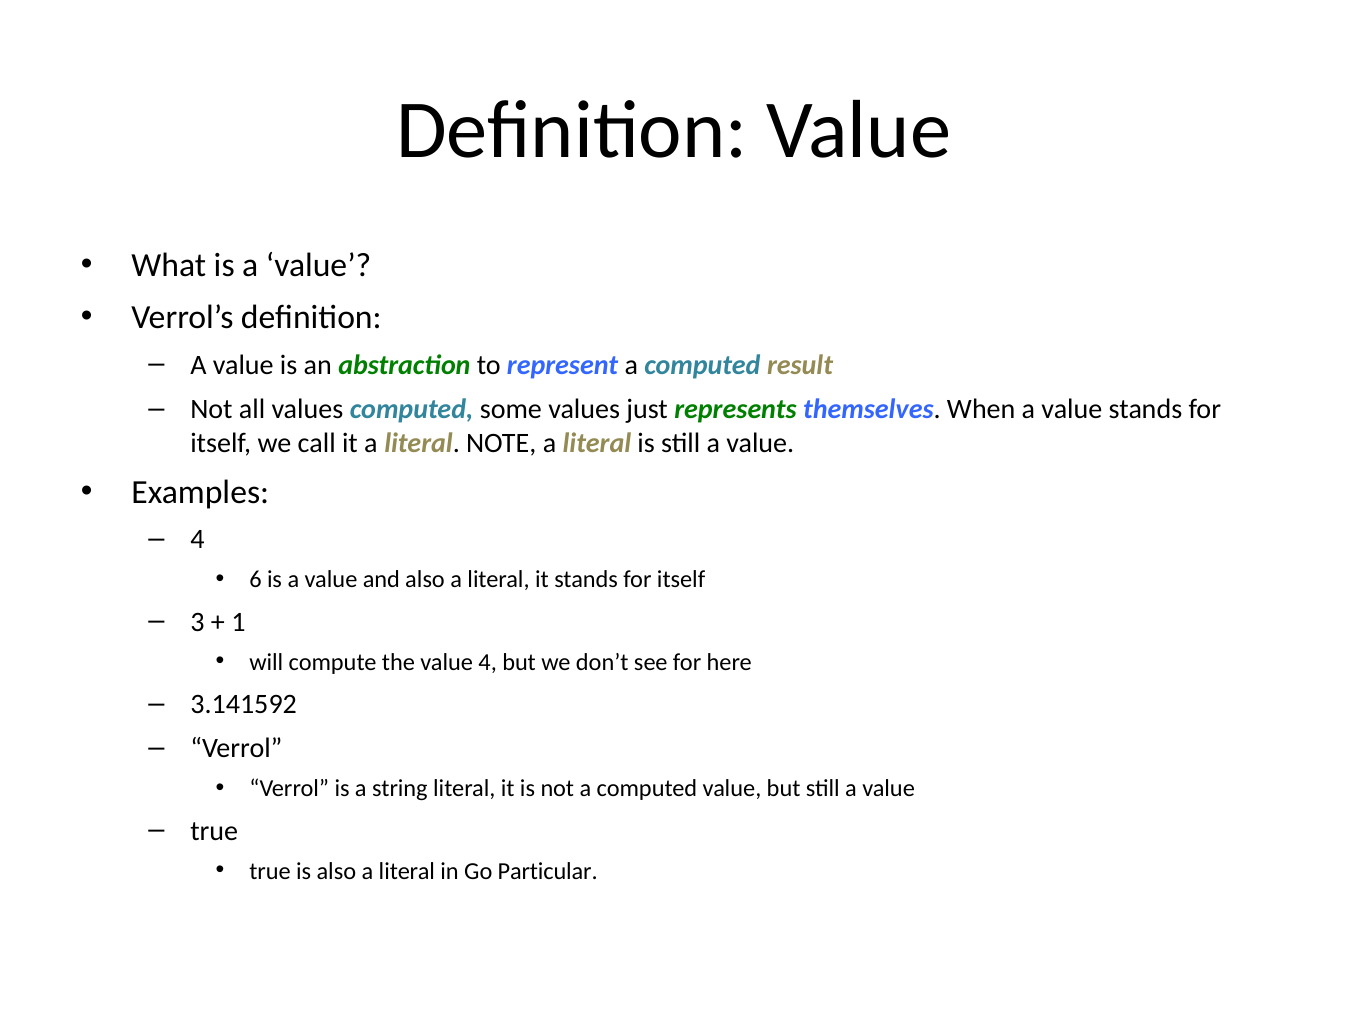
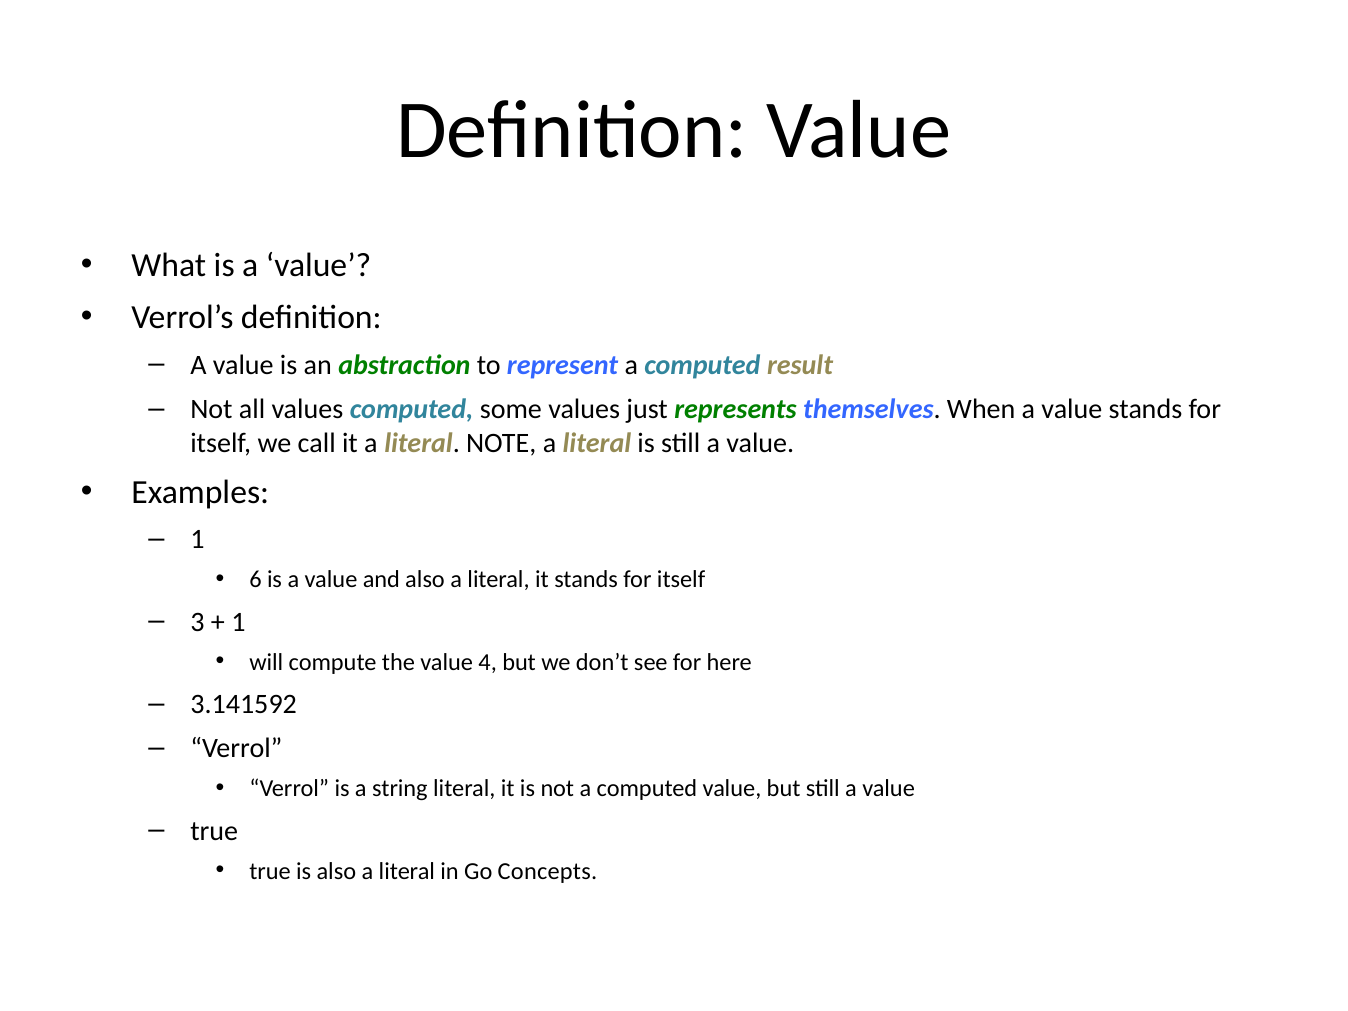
4 at (198, 539): 4 -> 1
Particular: Particular -> Concepts
